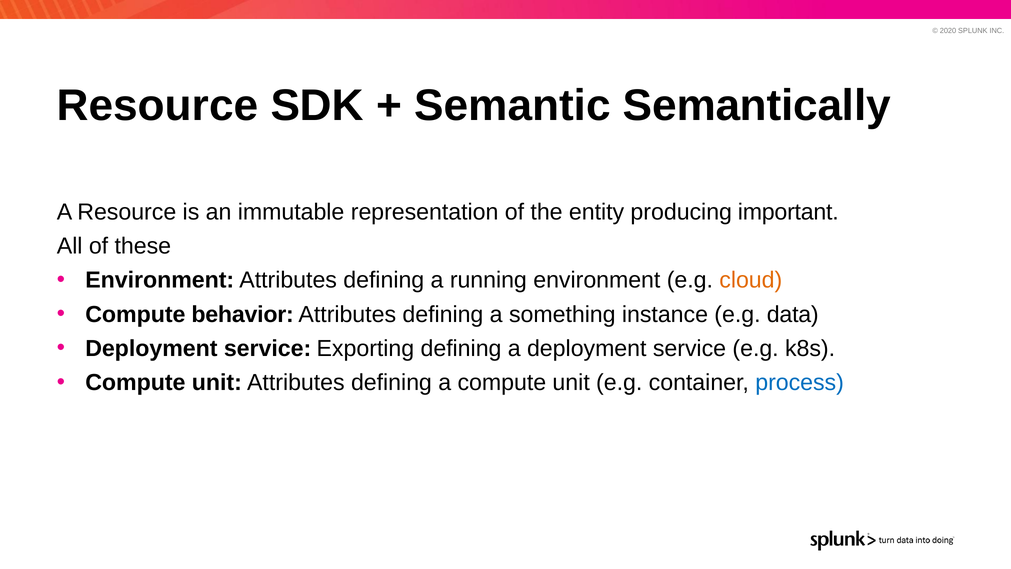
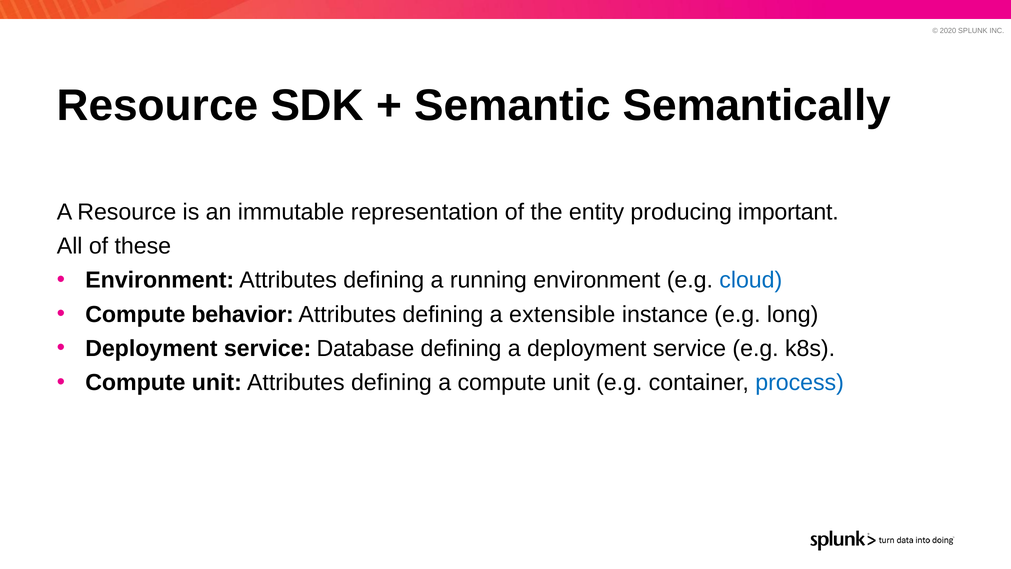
cloud colour: orange -> blue
something: something -> extensible
data: data -> long
Exporting: Exporting -> Database
